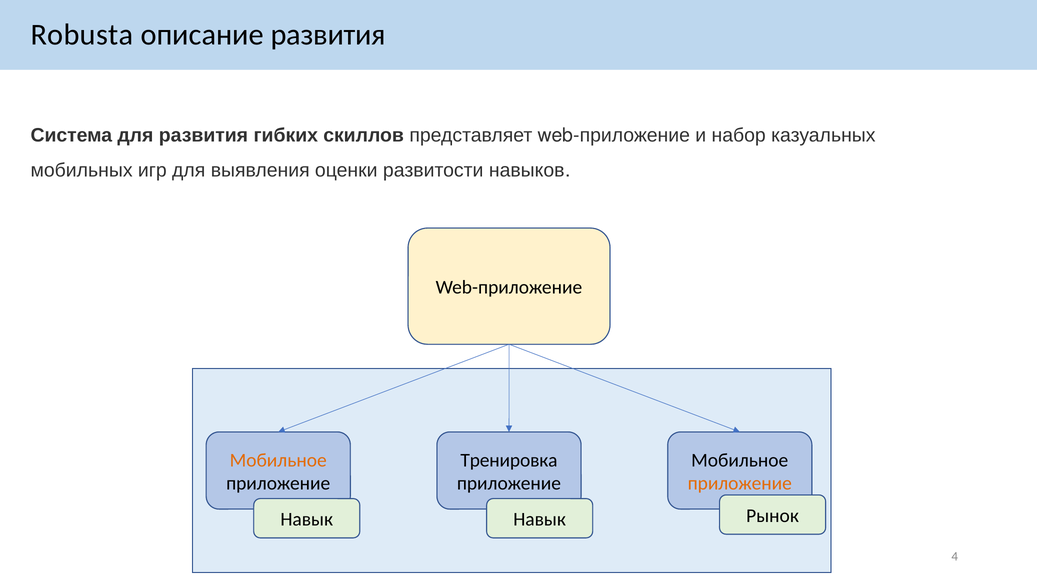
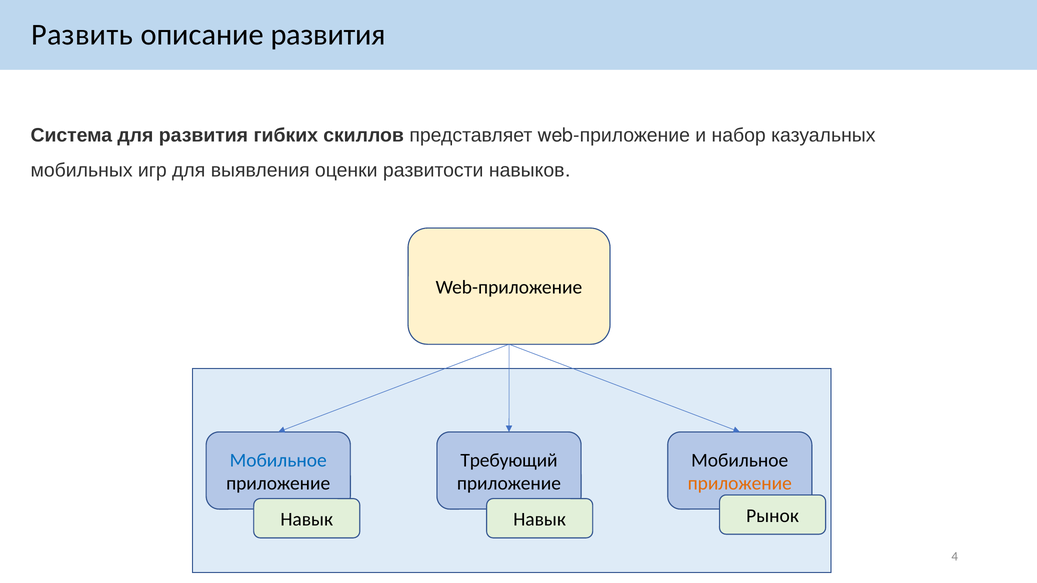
Robusta: Robusta -> Развить
Мобильное at (278, 460) colour: orange -> blue
Тренировка: Тренировка -> Требующий
